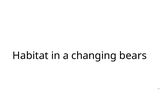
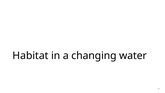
bears: bears -> water
